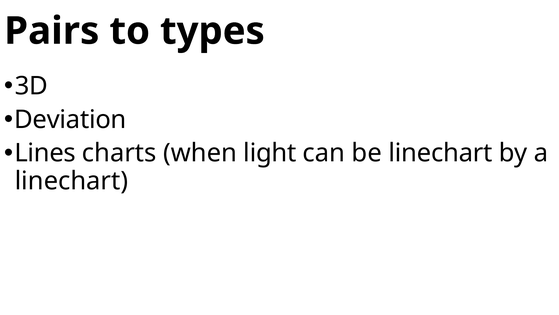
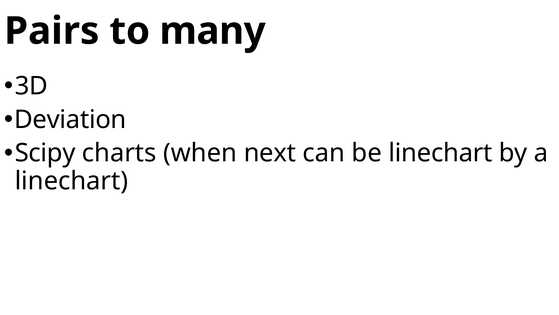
types: types -> many
Lines: Lines -> Scipy
light: light -> next
